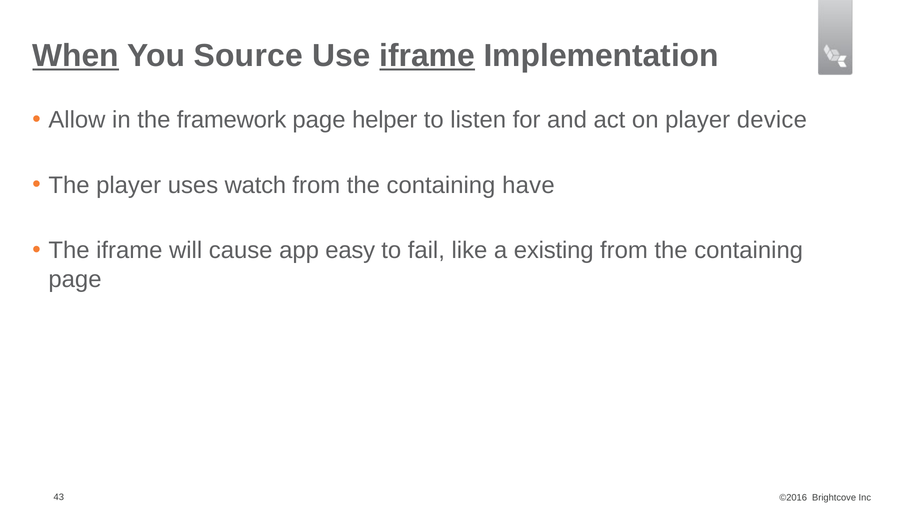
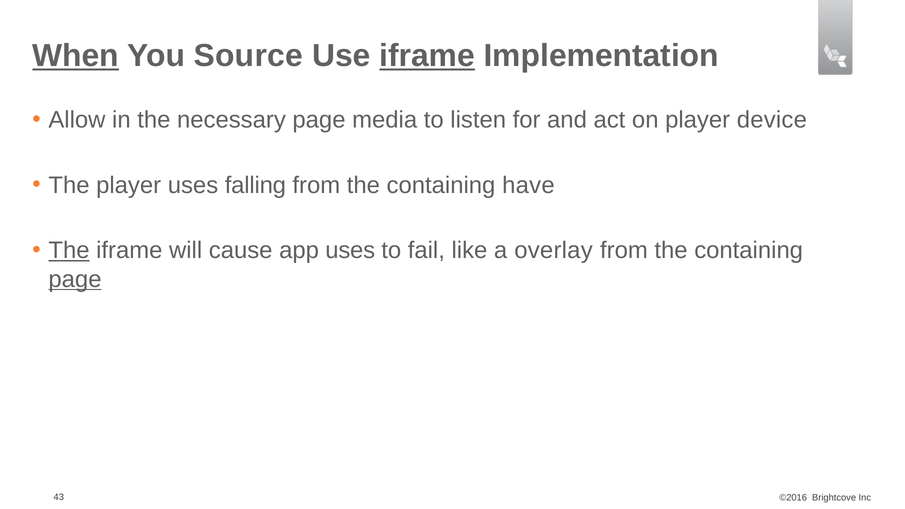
framework: framework -> necessary
helper: helper -> media
watch: watch -> falling
The at (69, 250) underline: none -> present
app easy: easy -> uses
existing: existing -> overlay
page at (75, 279) underline: none -> present
